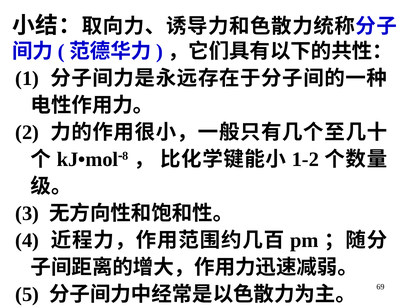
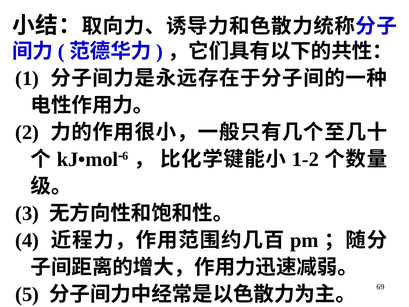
8: 8 -> 6
